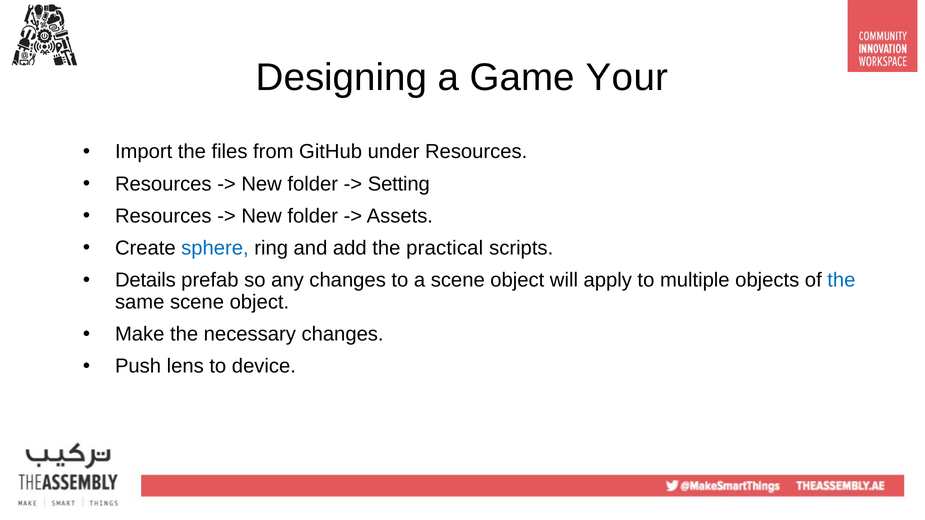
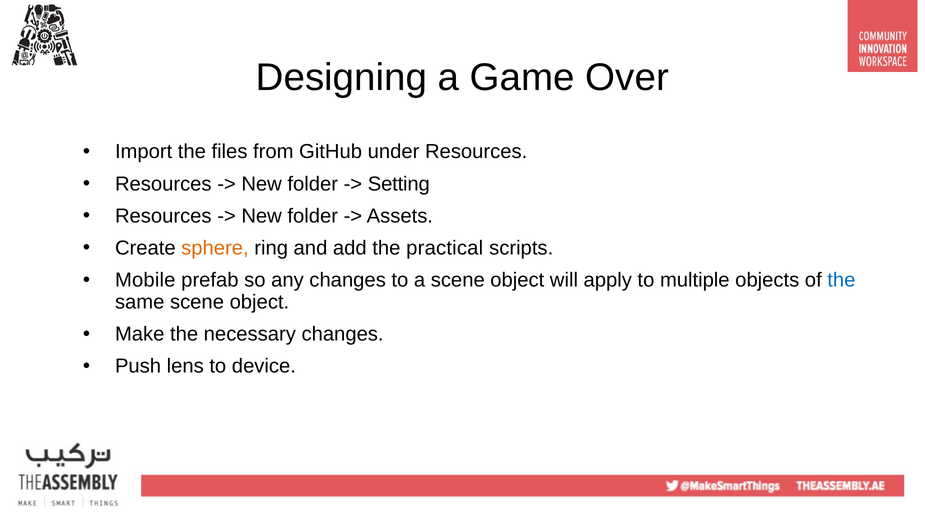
Your: Your -> Over
sphere colour: blue -> orange
Details: Details -> Mobile
